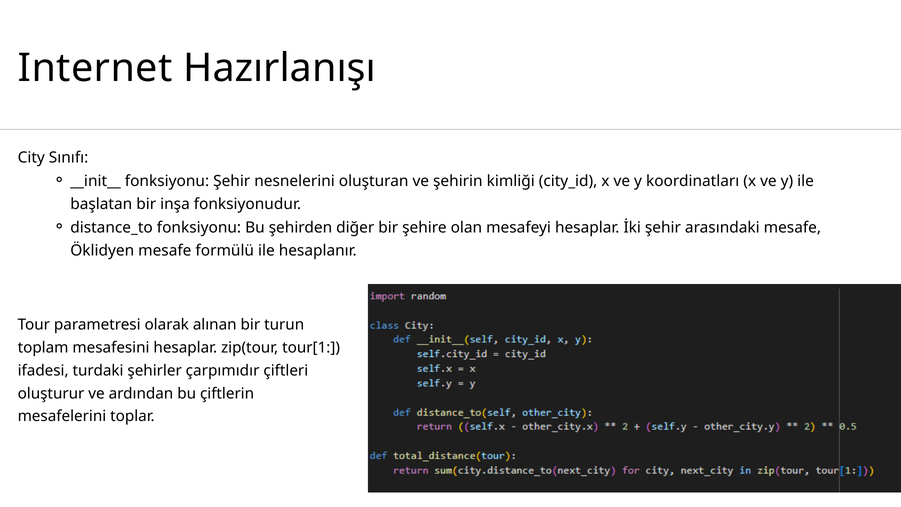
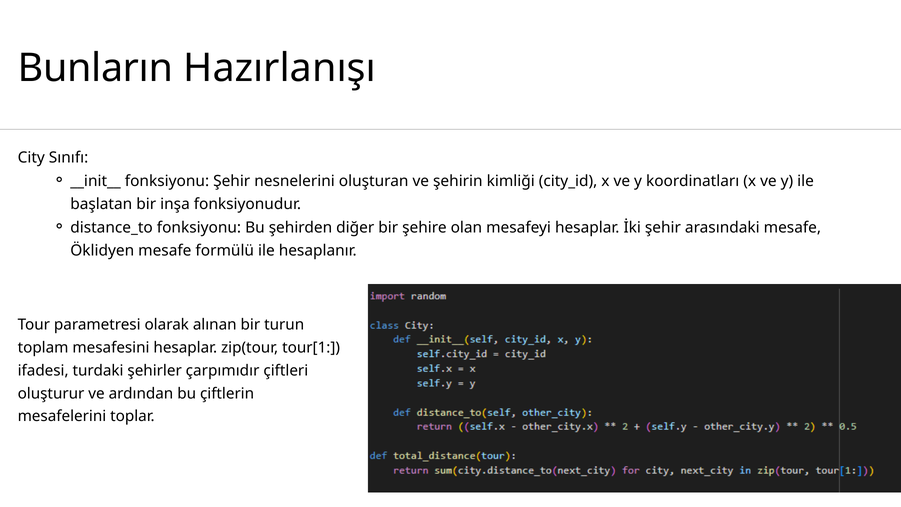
Internet: Internet -> Bunların
